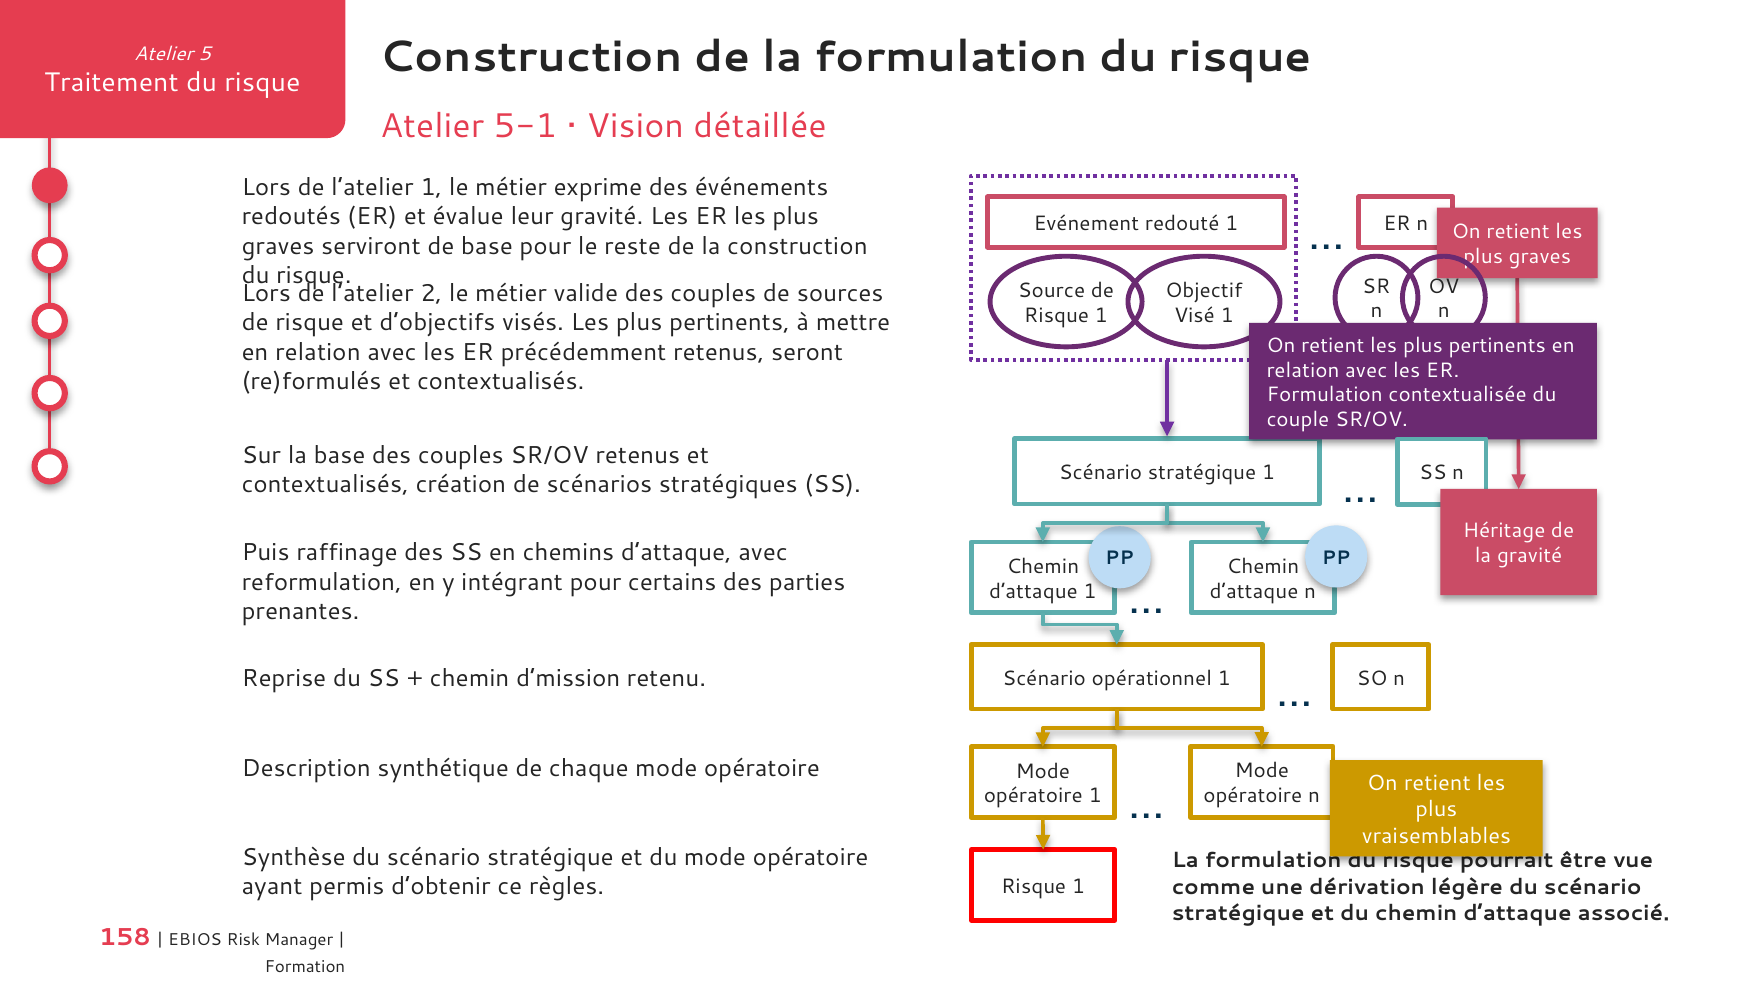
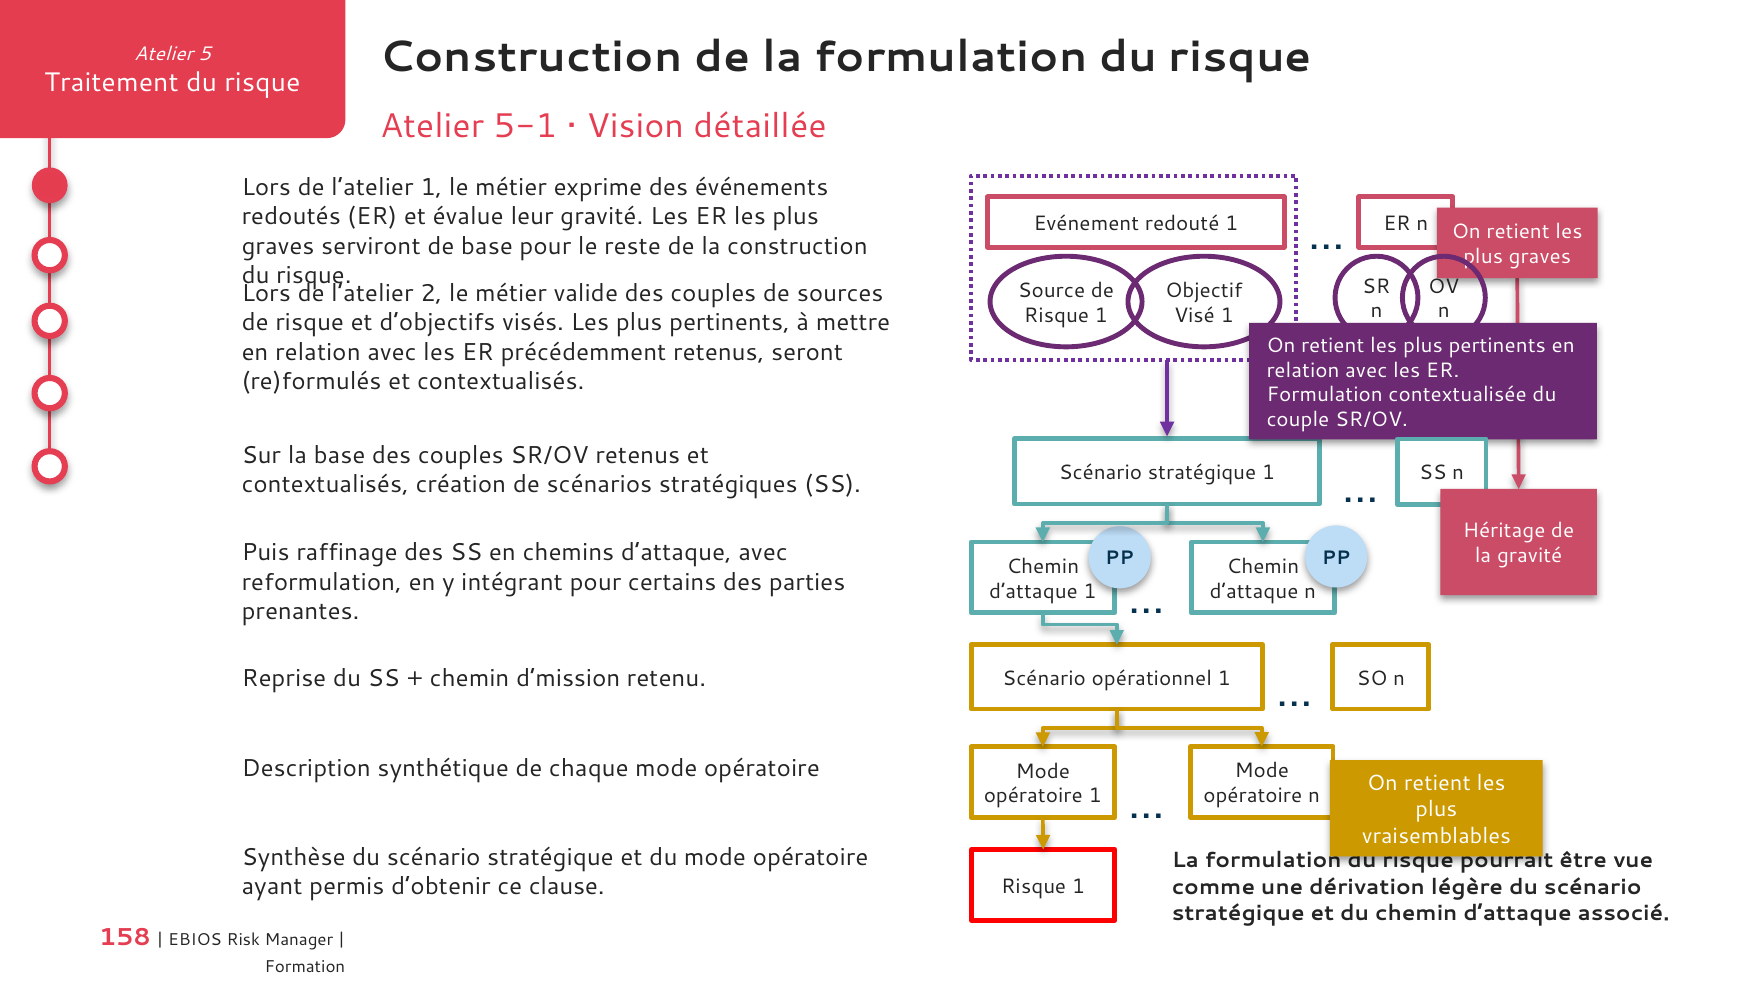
règles: règles -> clause
